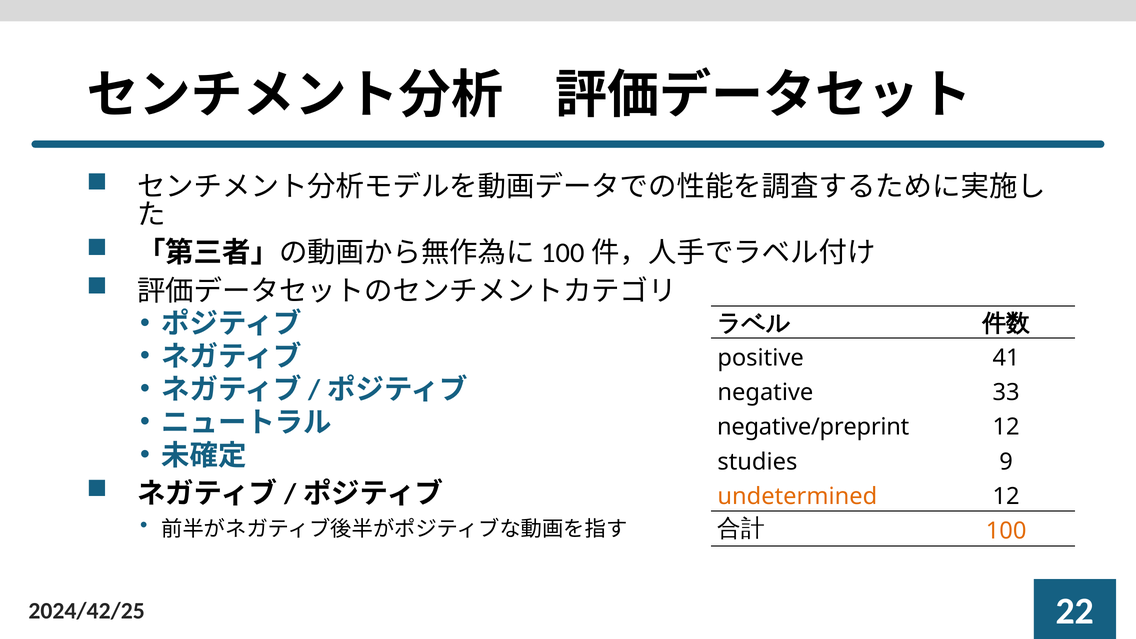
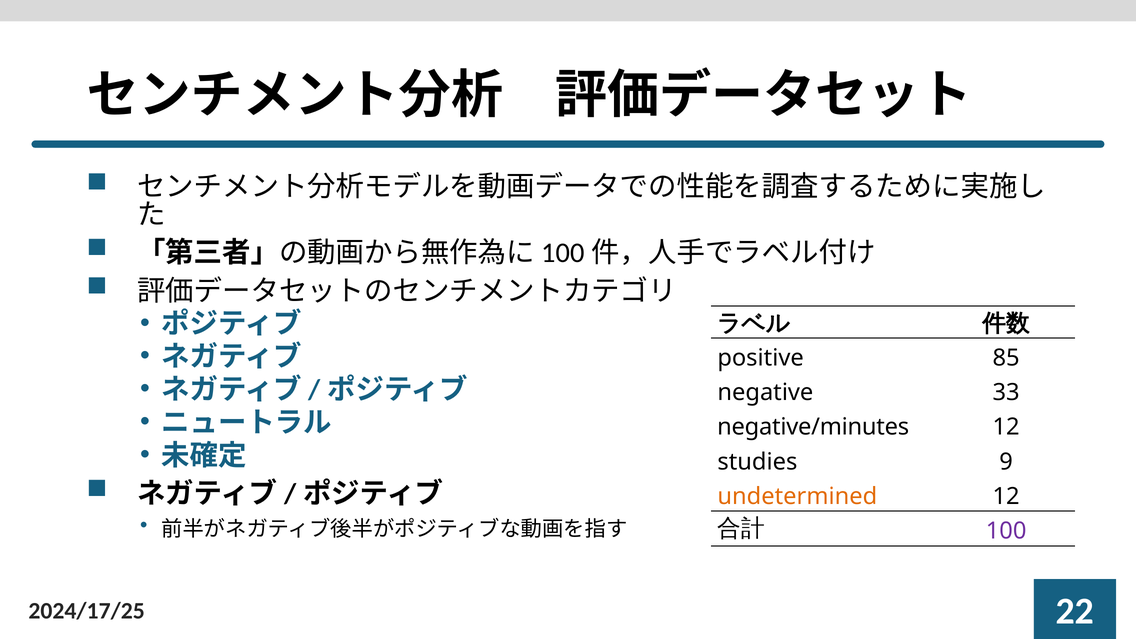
41: 41 -> 85
negative/preprint: negative/preprint -> negative/minutes
100 colour: orange -> purple
2024/42/25: 2024/42/25 -> 2024/17/25
